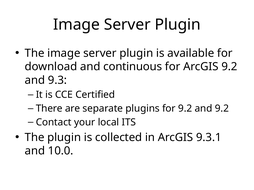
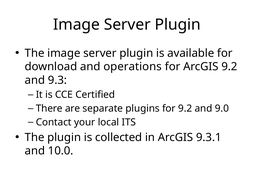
continuous: continuous -> operations
and 9.2: 9.2 -> 9.0
